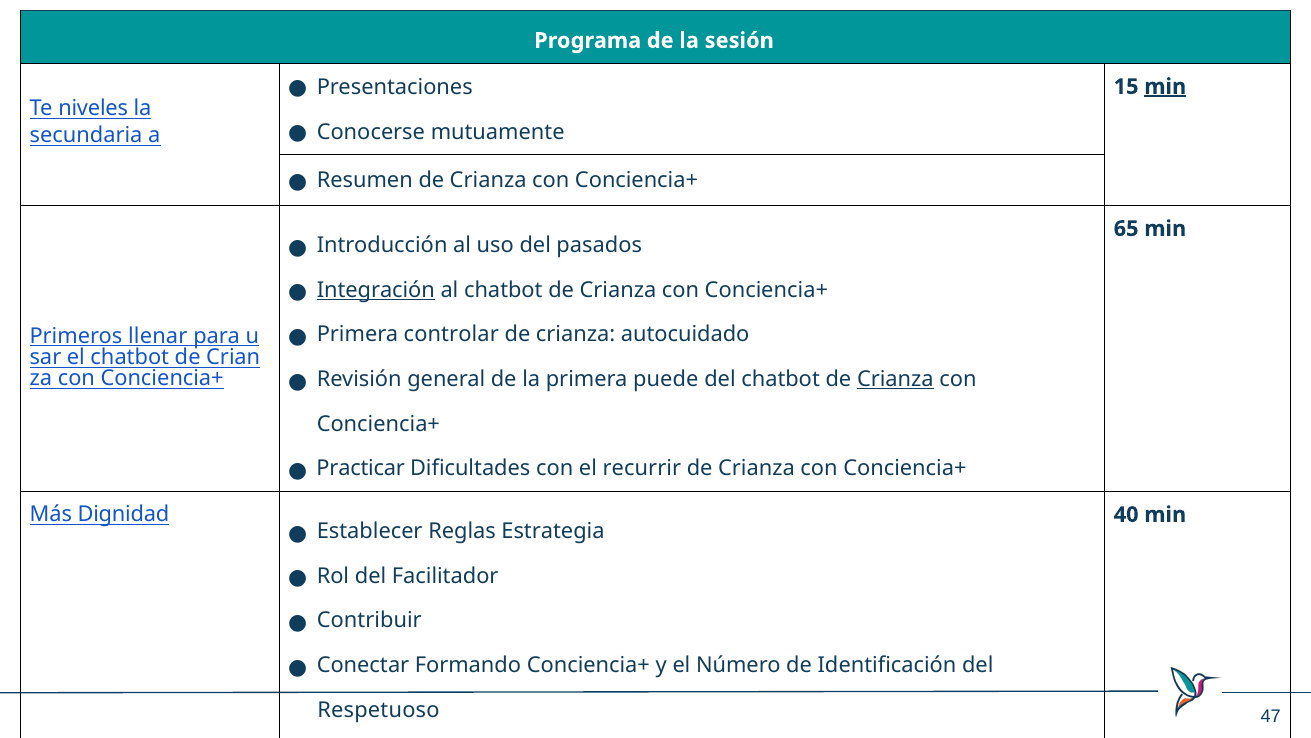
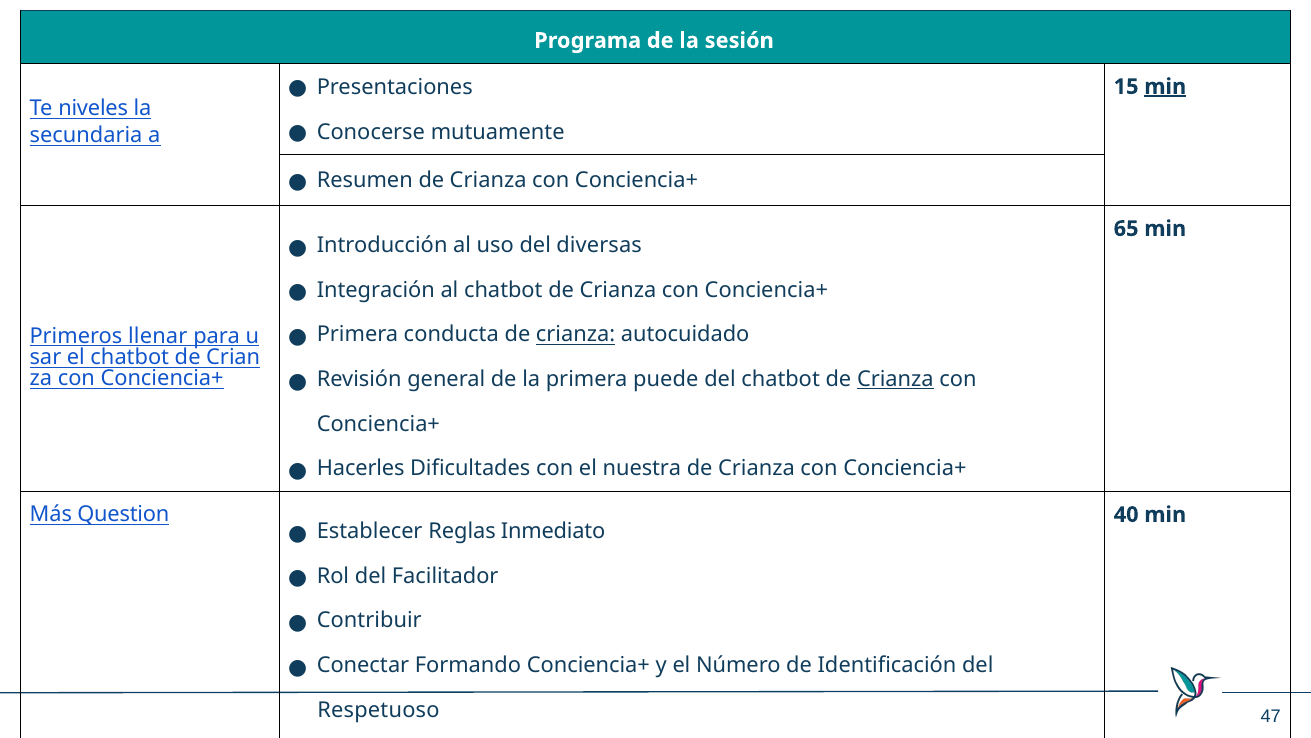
pasados: pasados -> diversas
Integración underline: present -> none
controlar: controlar -> conducta
crianza at (576, 335) underline: none -> present
Practicar: Practicar -> Hacerles
recurrir: recurrir -> nuestra
Dignidad: Dignidad -> Question
Estrategia: Estrategia -> Inmediato
